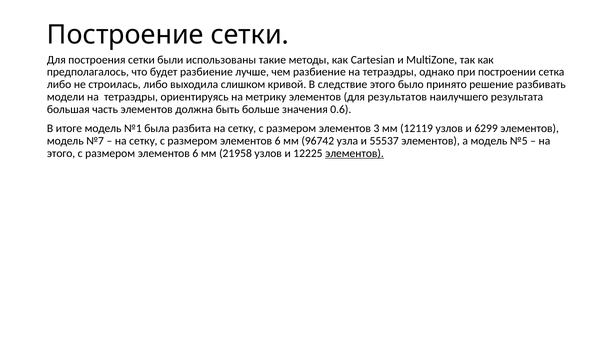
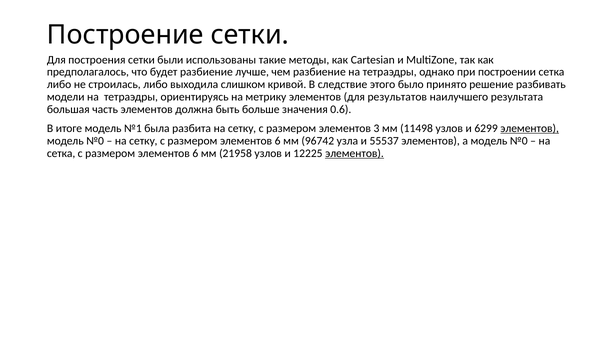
12119: 12119 -> 11498
элементов at (530, 129) underline: none -> present
№7 at (95, 141): №7 -> №0
а модель №5: №5 -> №0
этого at (61, 154): этого -> сетка
